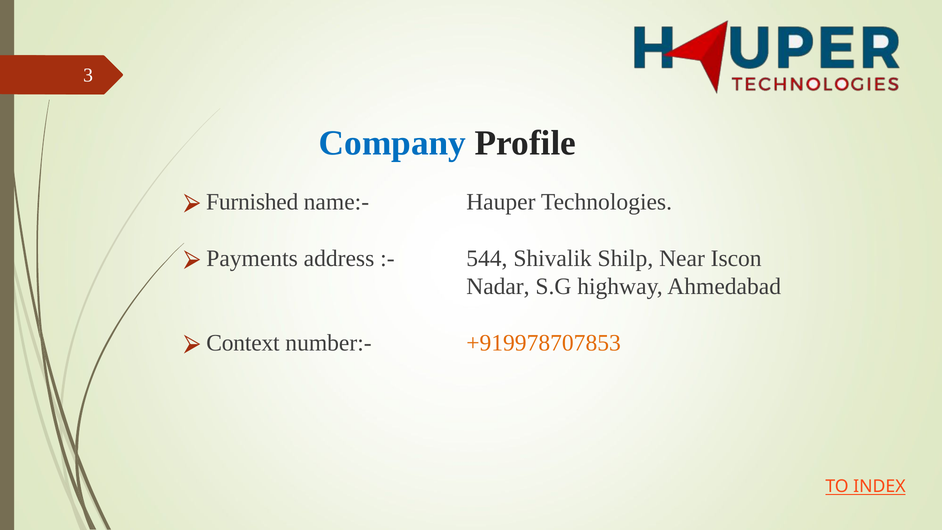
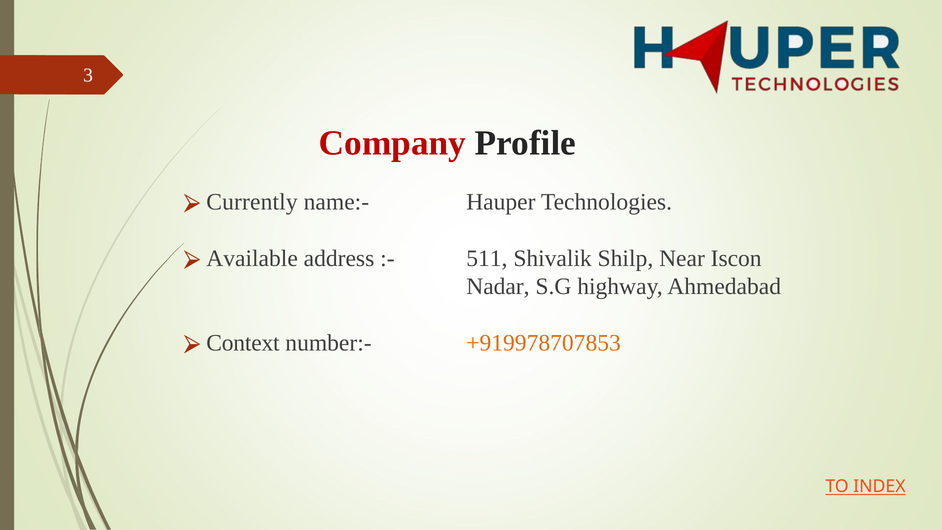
Company colour: blue -> red
Furnished: Furnished -> Currently
Payments: Payments -> Available
544: 544 -> 511
